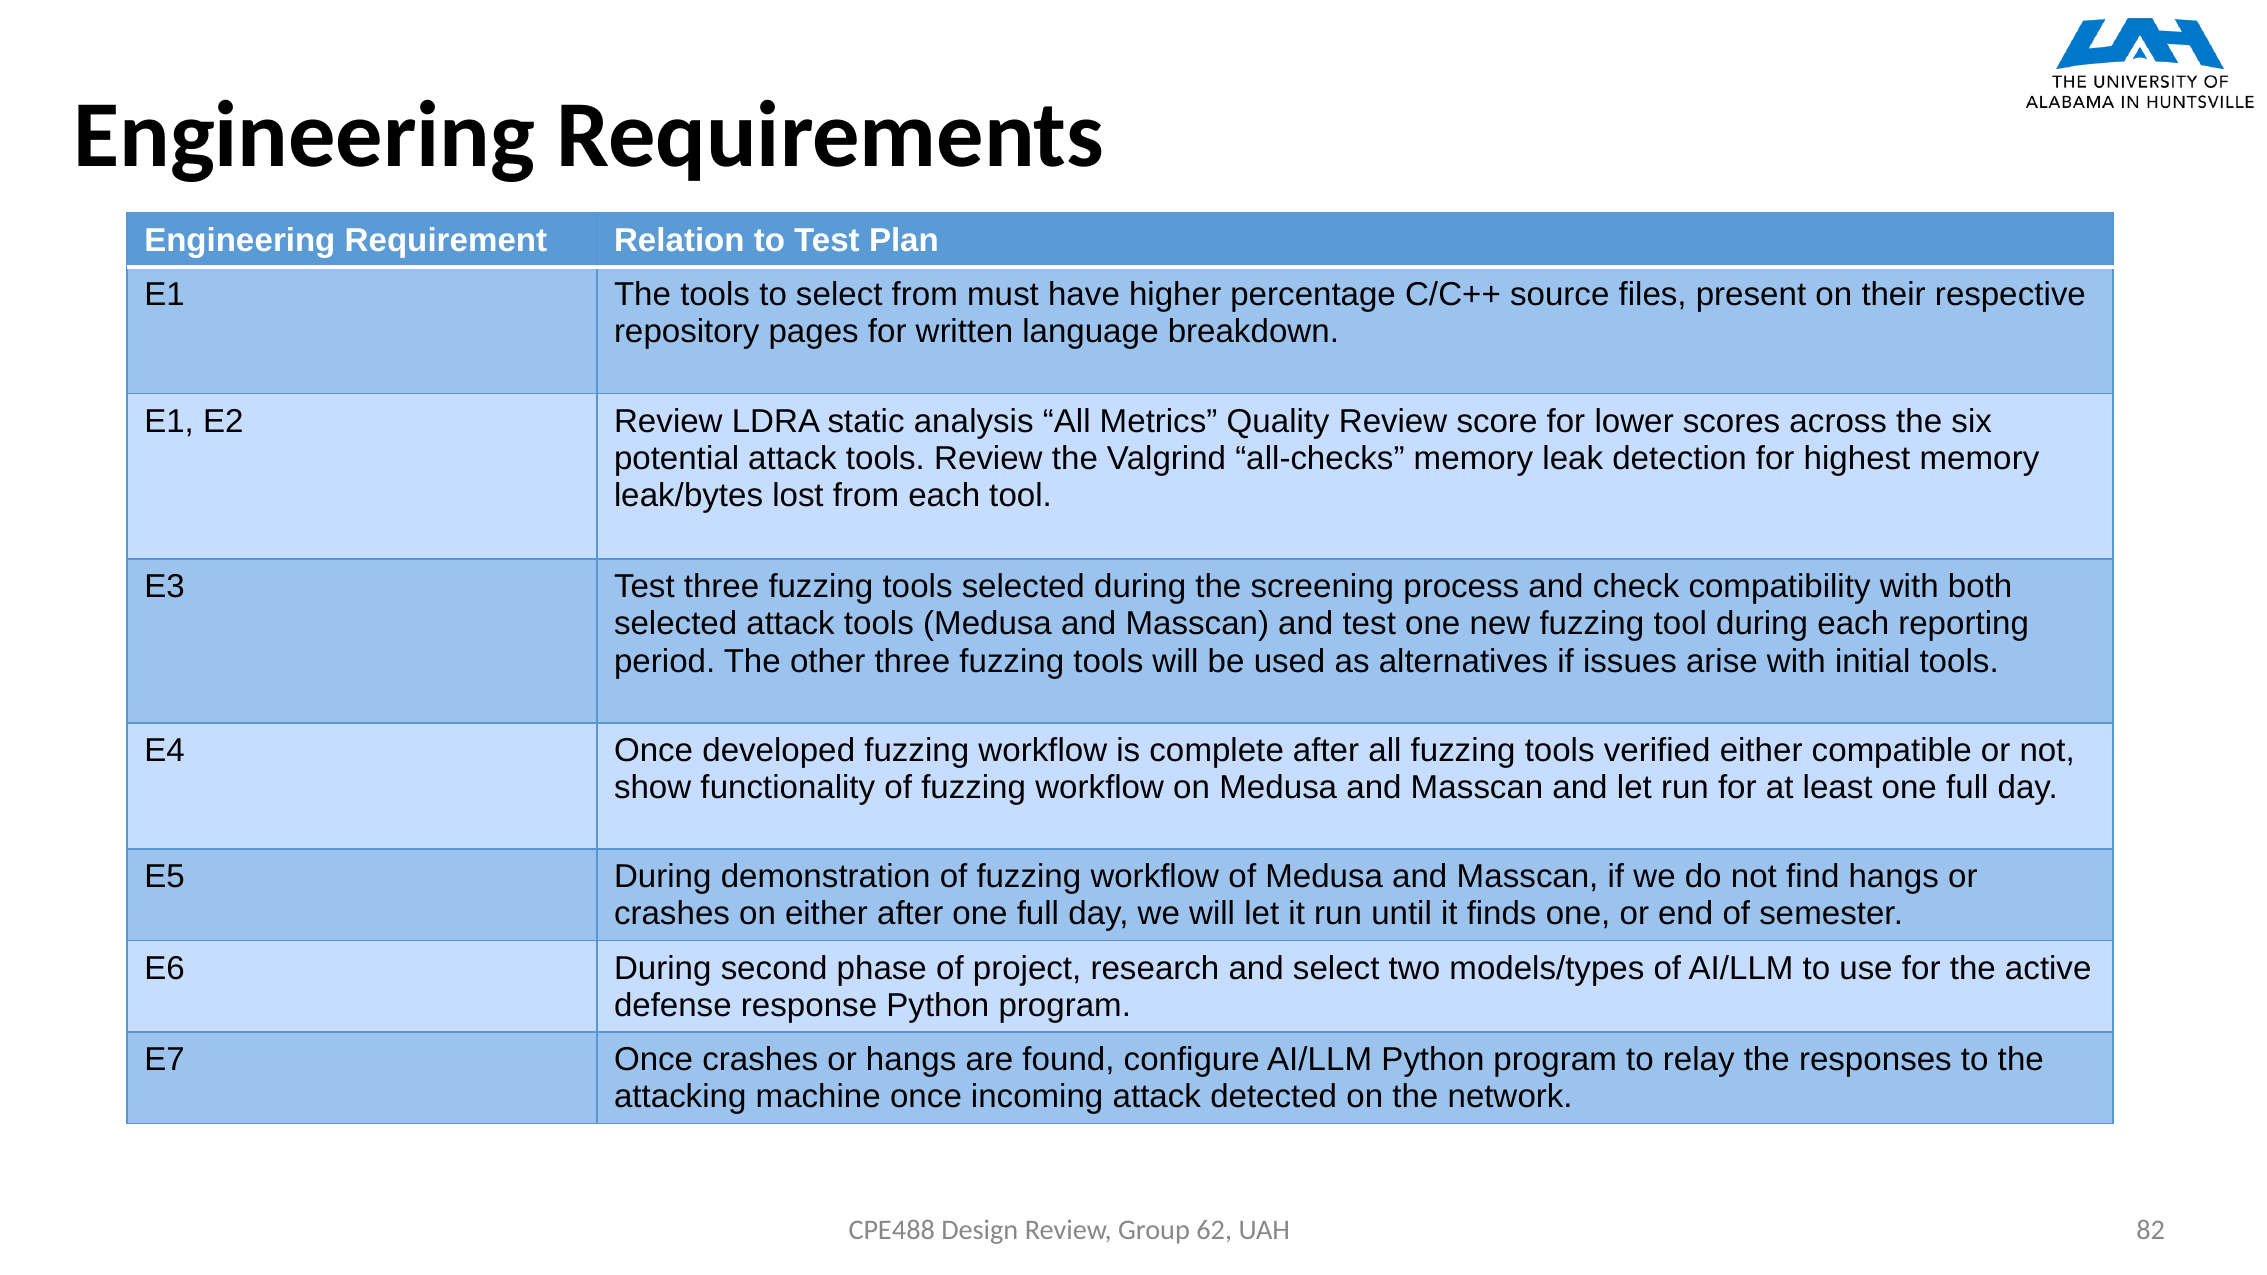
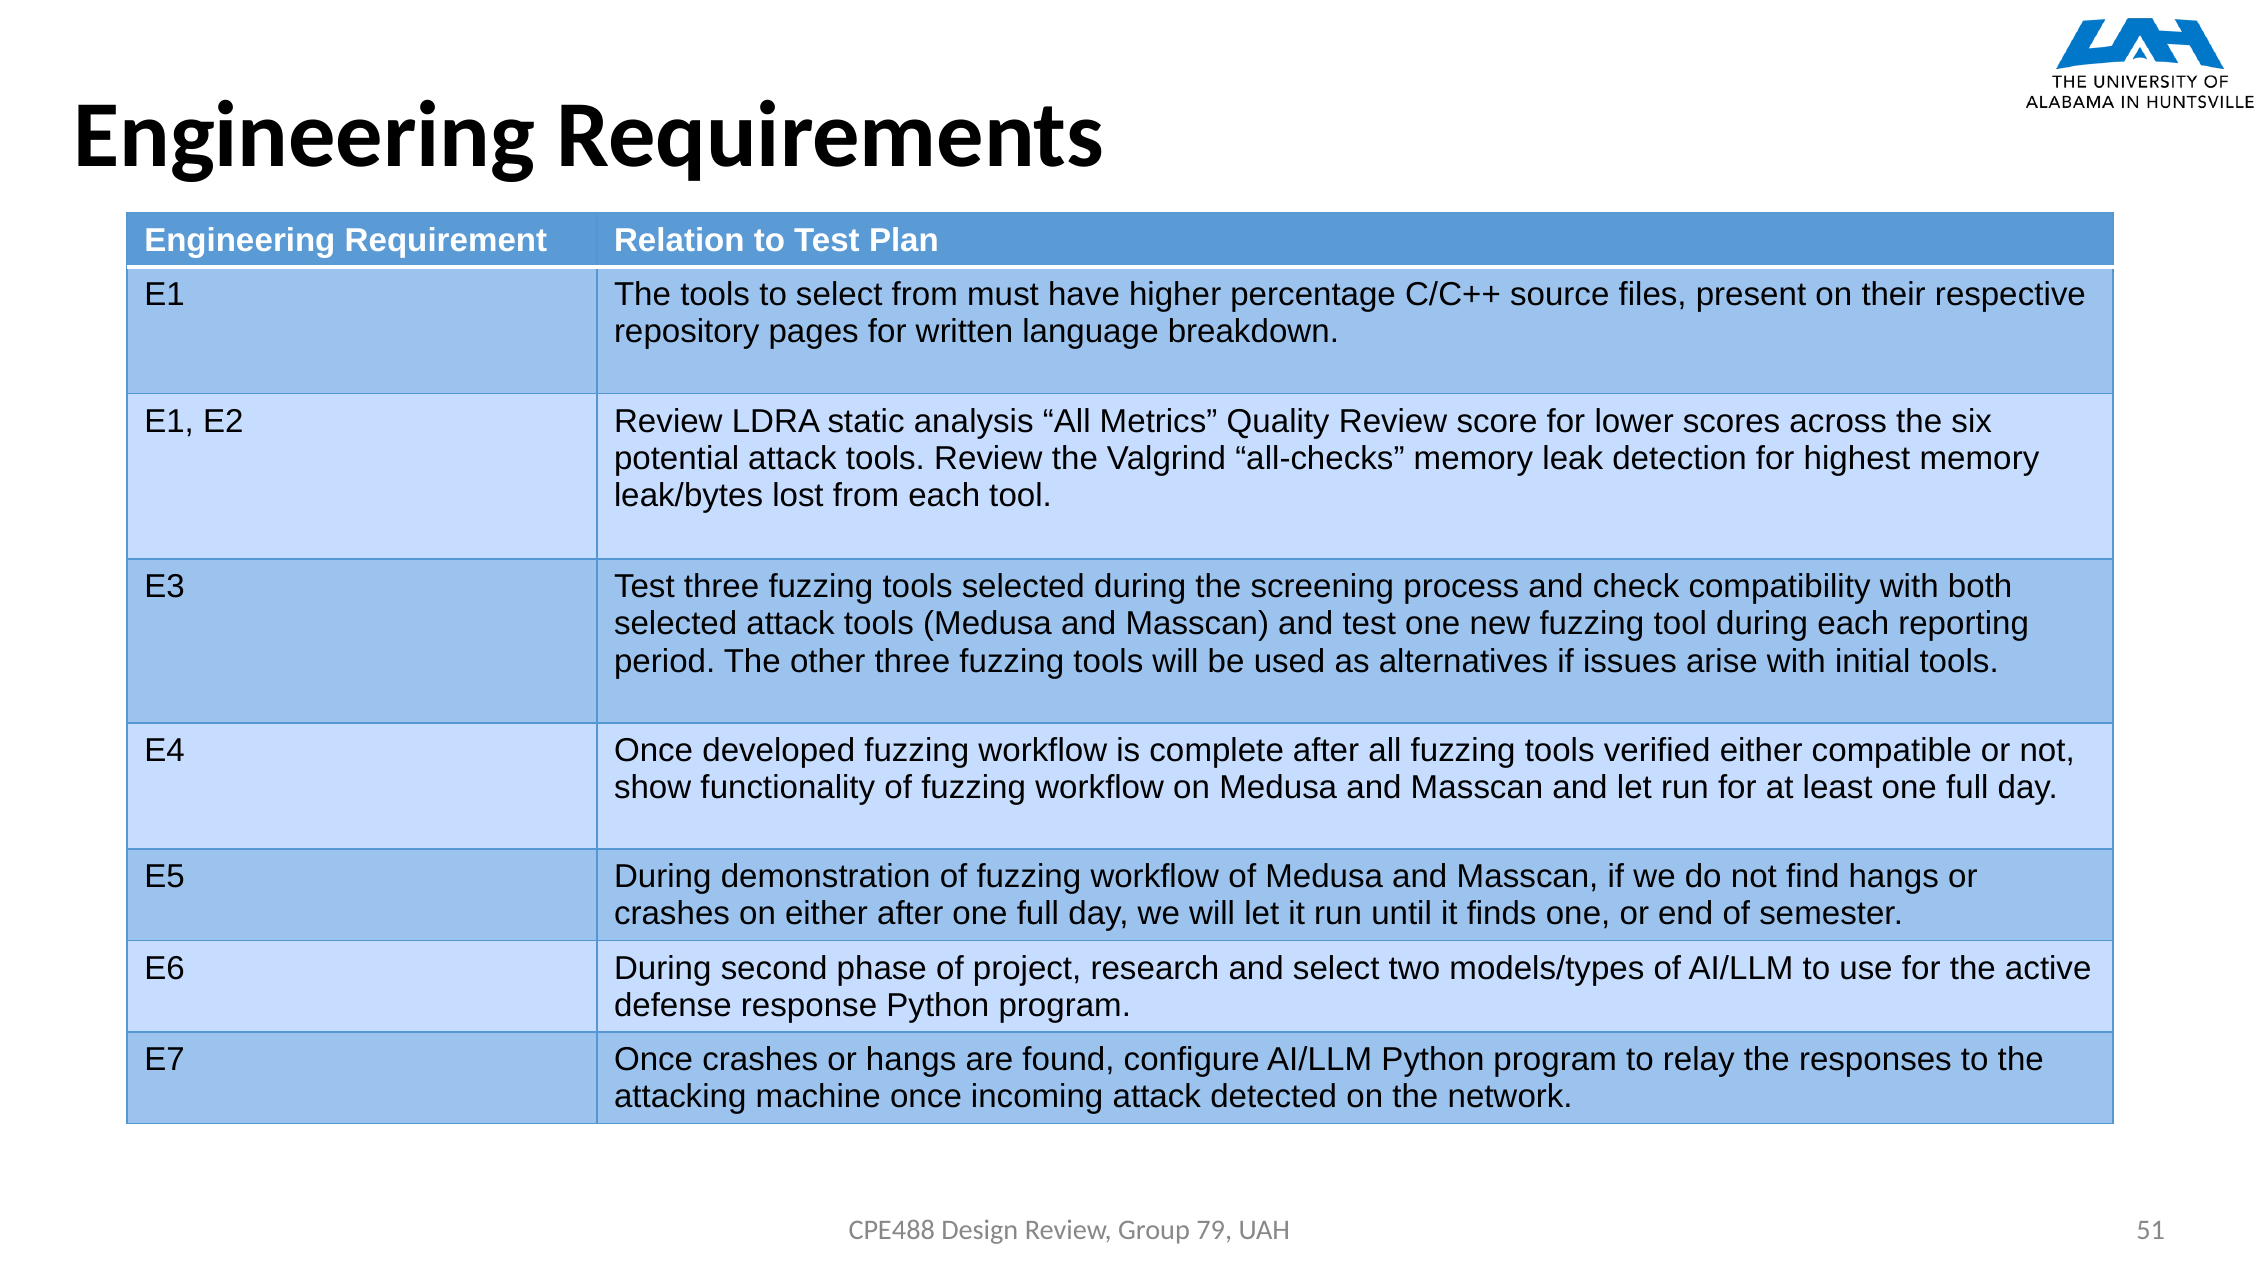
62: 62 -> 79
82: 82 -> 51
